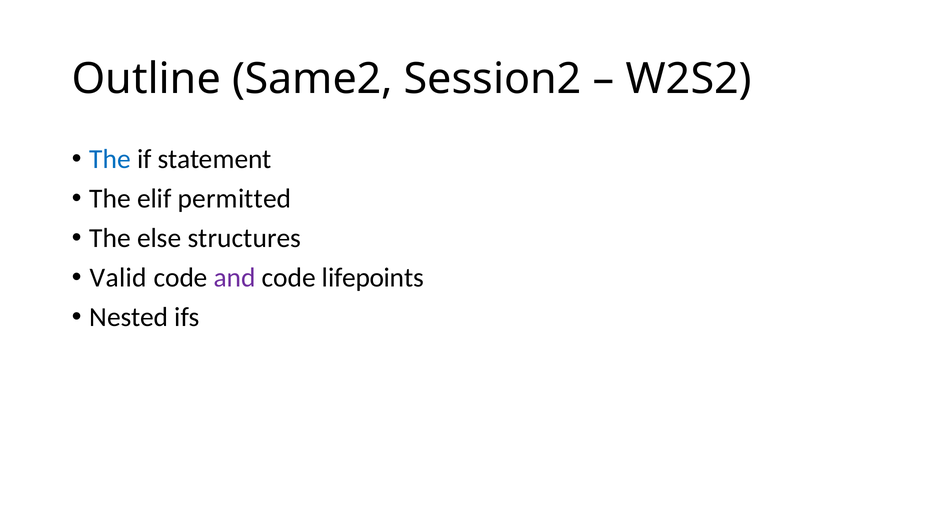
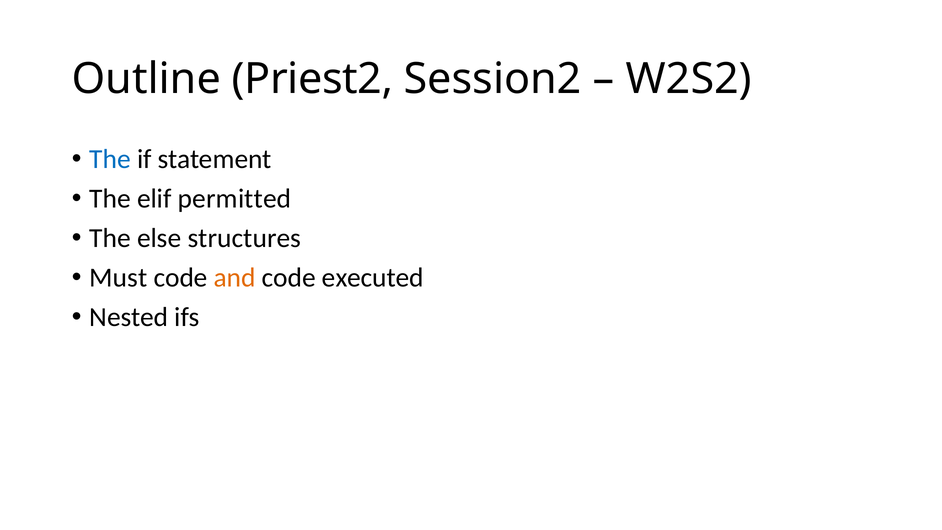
Same2: Same2 -> Priest2
Valid: Valid -> Must
and colour: purple -> orange
lifepoints: lifepoints -> executed
